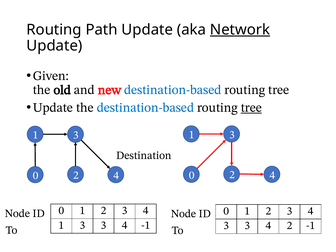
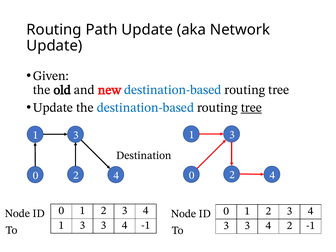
Network underline: present -> none
